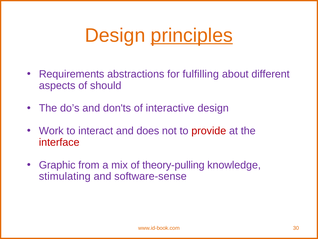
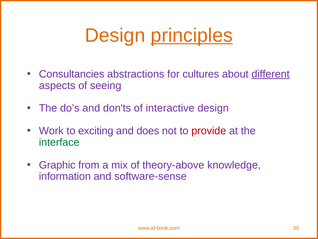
Requirements: Requirements -> Consultancies
fulfilling: fulfilling -> cultures
different underline: none -> present
should: should -> seeing
interact: interact -> exciting
interface colour: red -> green
theory-pulling: theory-pulling -> theory-above
stimulating: stimulating -> information
